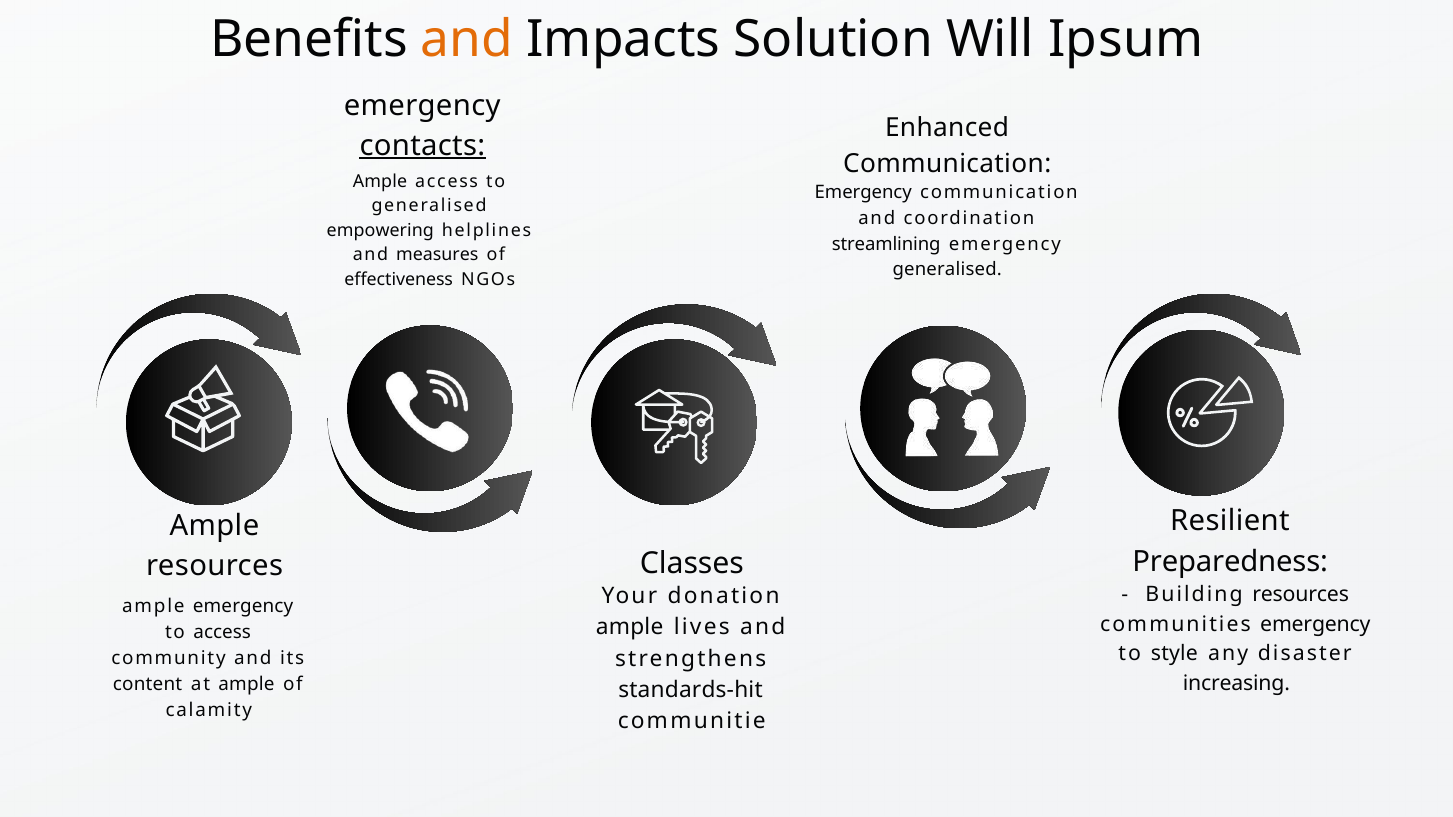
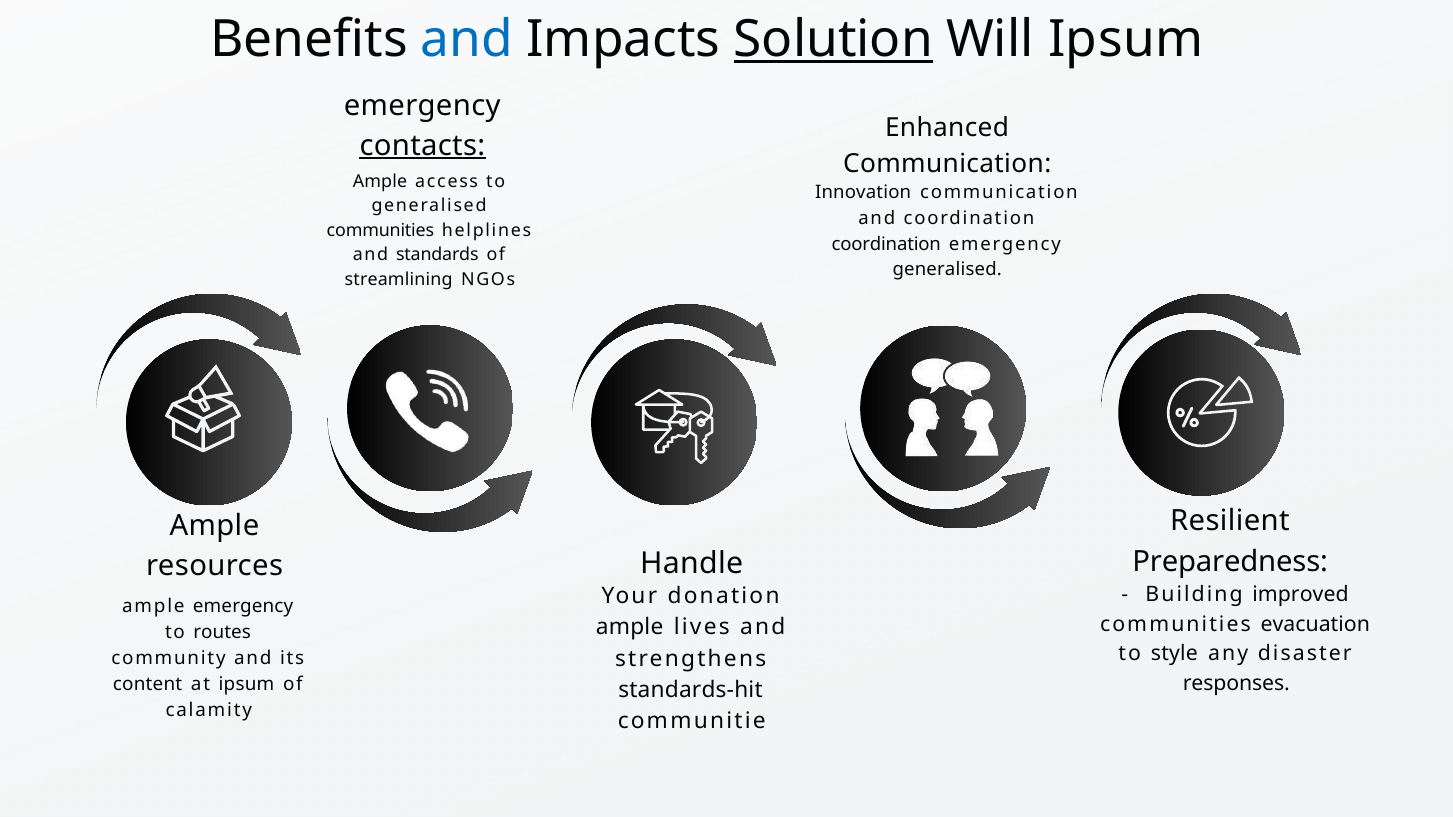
and at (467, 39) colour: orange -> blue
Solution underline: none -> present
Emergency at (863, 193): Emergency -> Innovation
empowering at (380, 230): empowering -> communities
streamlining at (886, 244): streamlining -> coordination
measures: measures -> standards
effectiveness: effectiveness -> streamlining
Classes: Classes -> Handle
Building resources: resources -> improved
communities emergency: emergency -> evacuation
to access: access -> routes
increasing: increasing -> responses
at ample: ample -> ipsum
